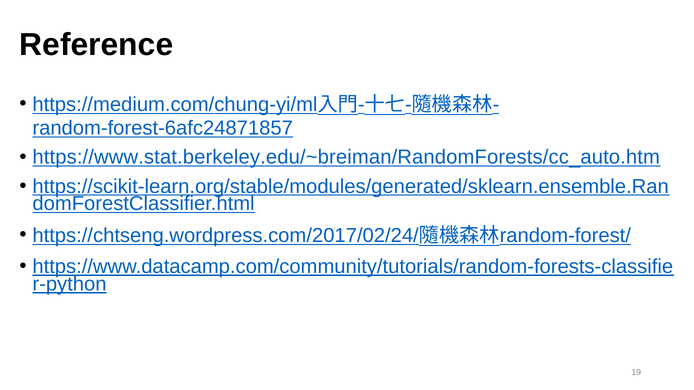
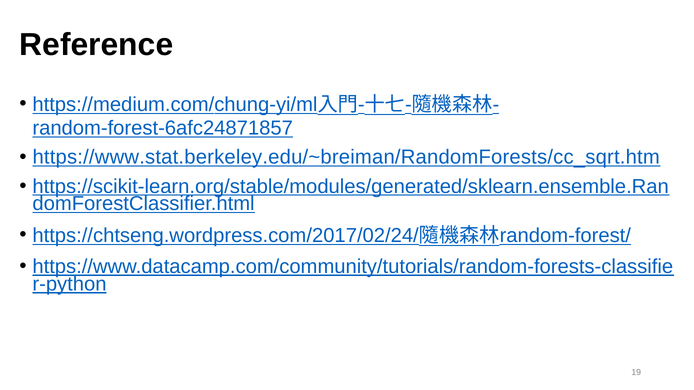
https://www.stat.berkeley.edu/~breiman/RandomForests/cc_auto.htm: https://www.stat.berkeley.edu/~breiman/RandomForests/cc_auto.htm -> https://www.stat.berkeley.edu/~breiman/RandomForests/cc_sqrt.htm
